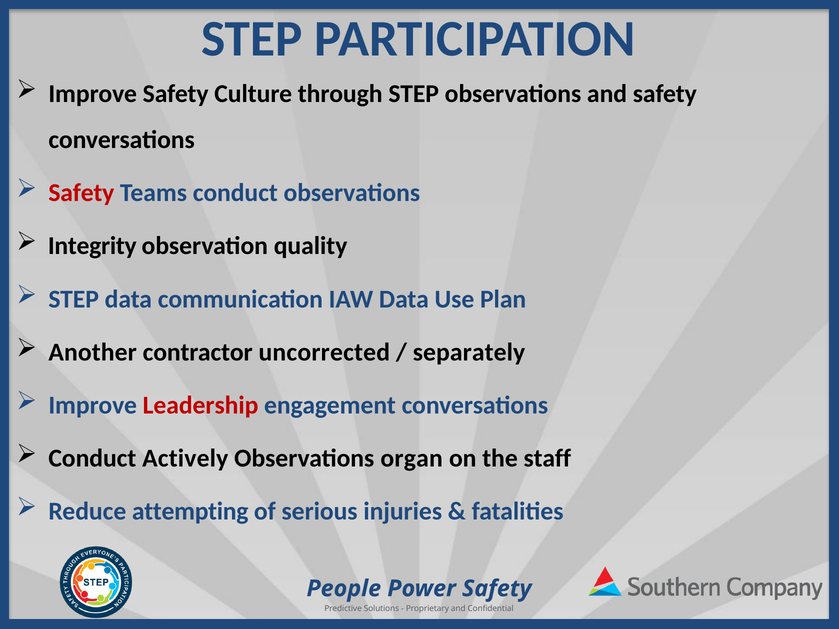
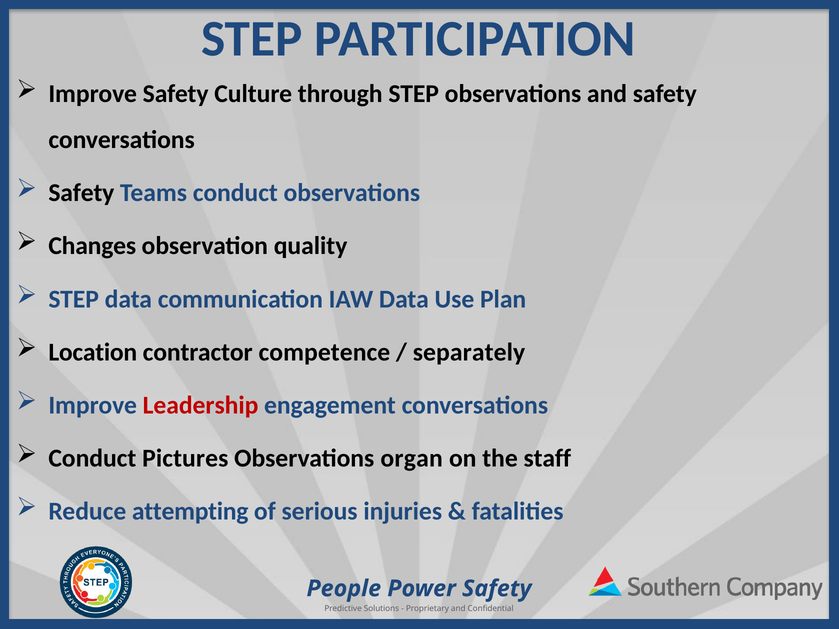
Safety at (81, 193) colour: red -> black
Integrity: Integrity -> Changes
Another: Another -> Location
uncorrected: uncorrected -> competence
Actively: Actively -> Pictures
